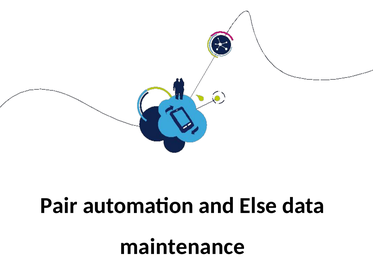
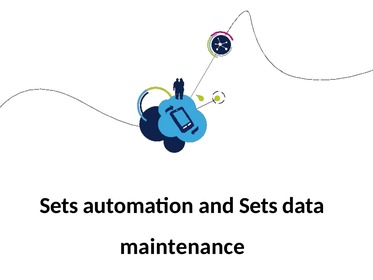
Pair at (59, 205): Pair -> Sets
and Else: Else -> Sets
